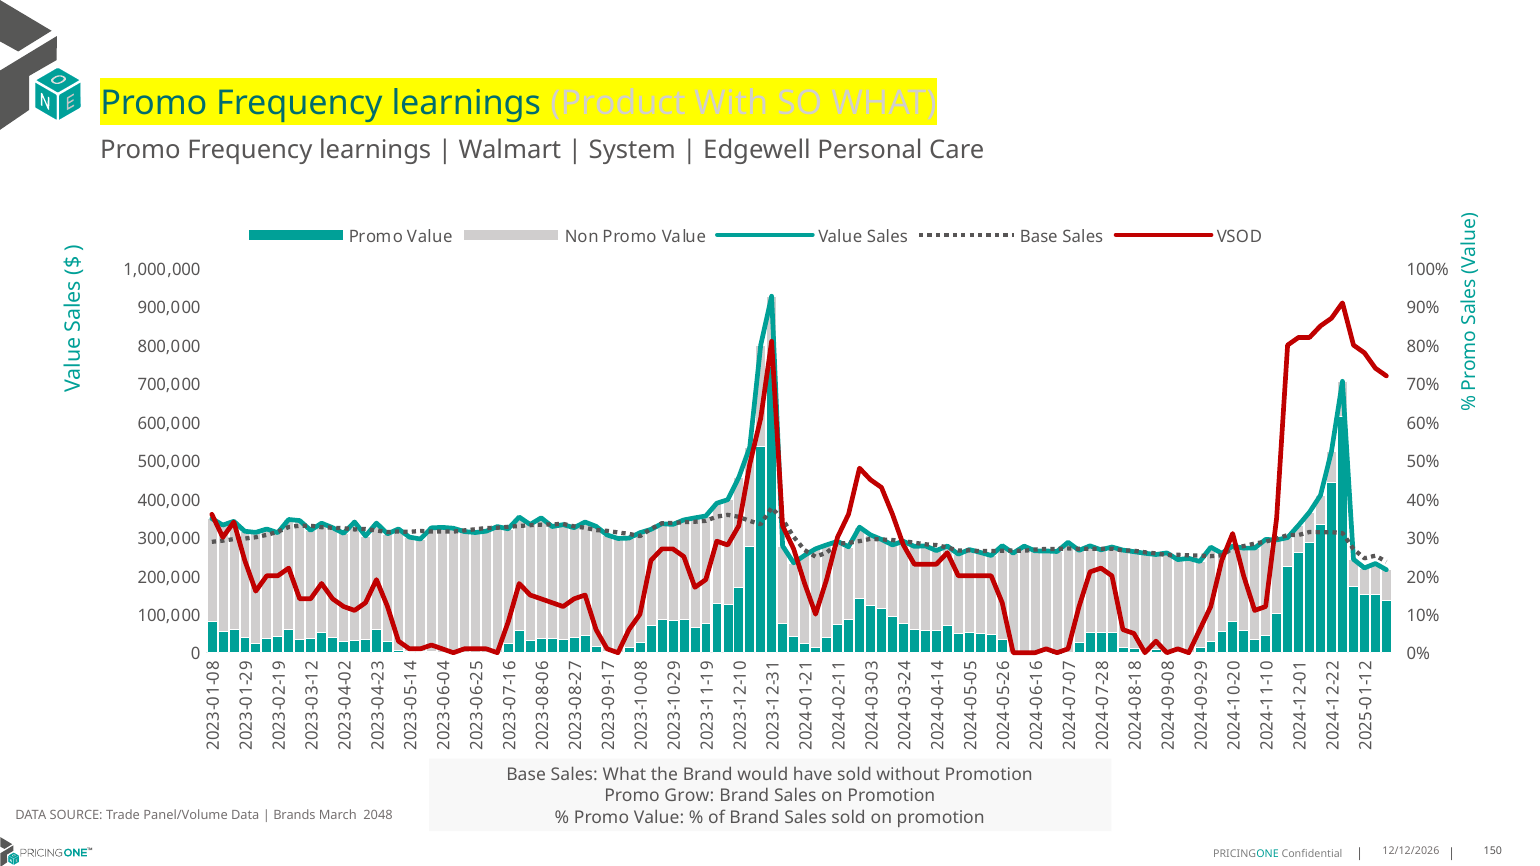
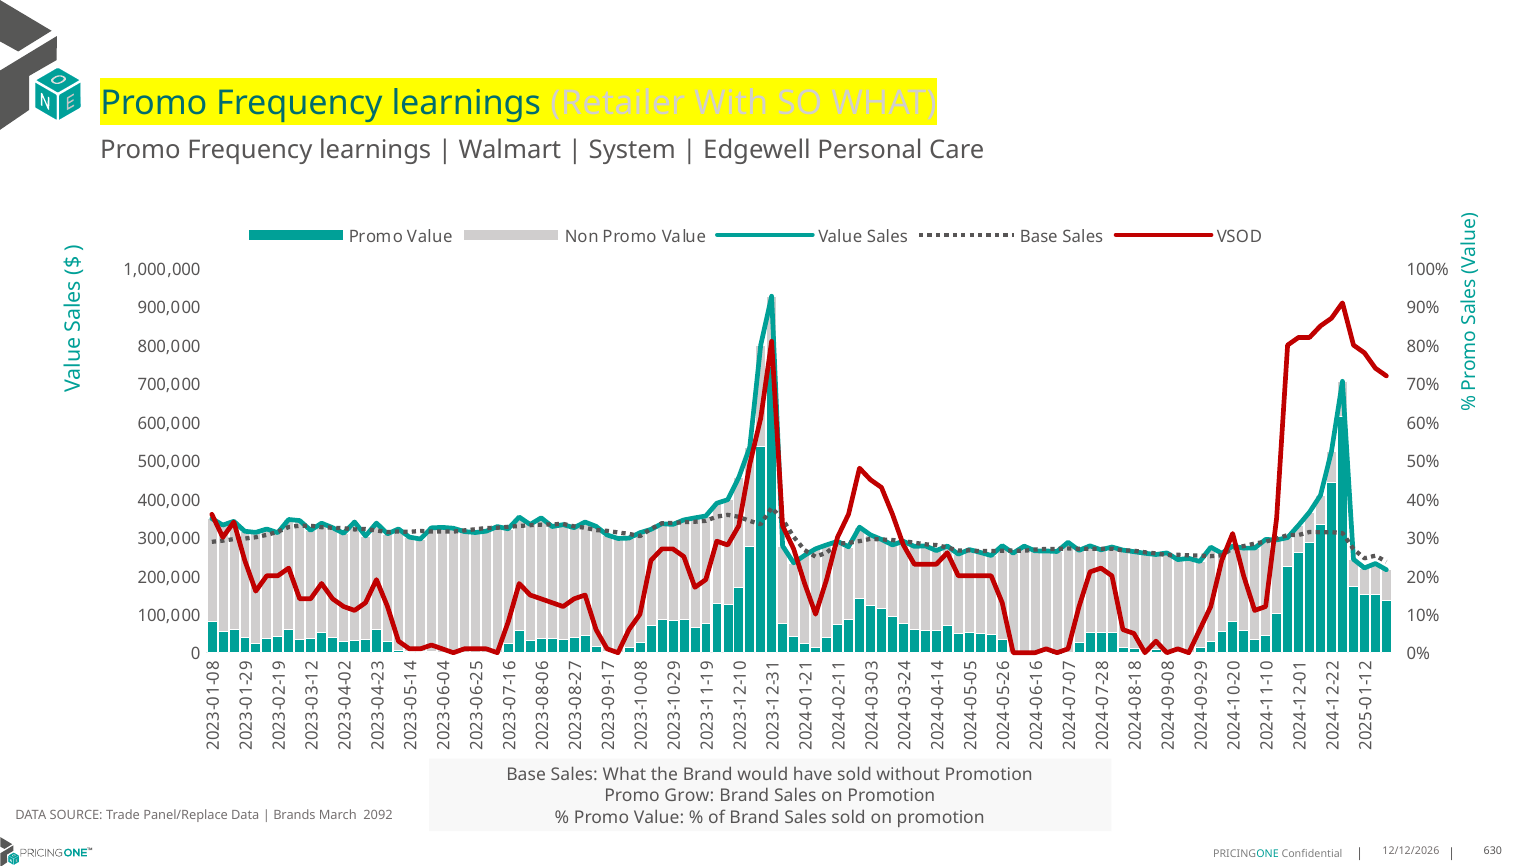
Product: Product -> Retailer
Panel/Volume: Panel/Volume -> Panel/Replace
2048: 2048 -> 2092
150: 150 -> 630
